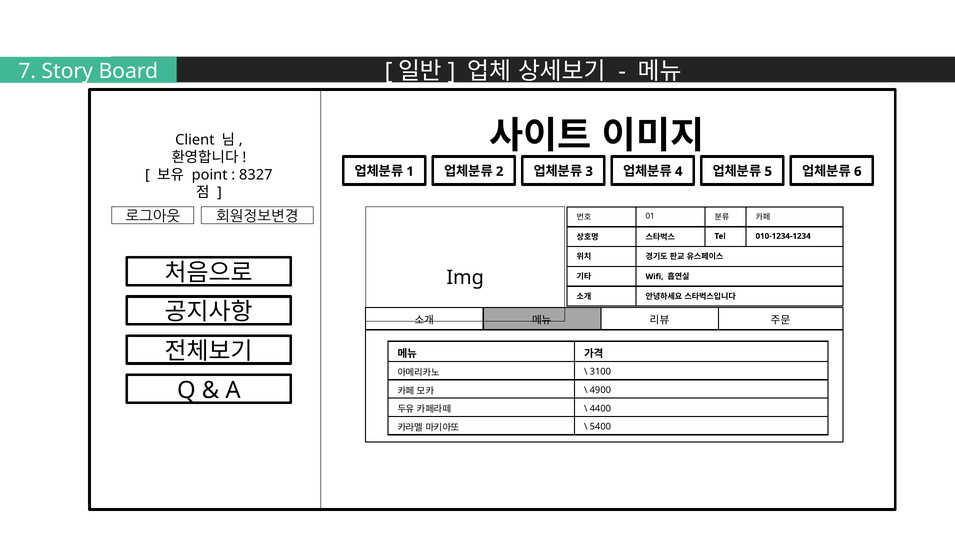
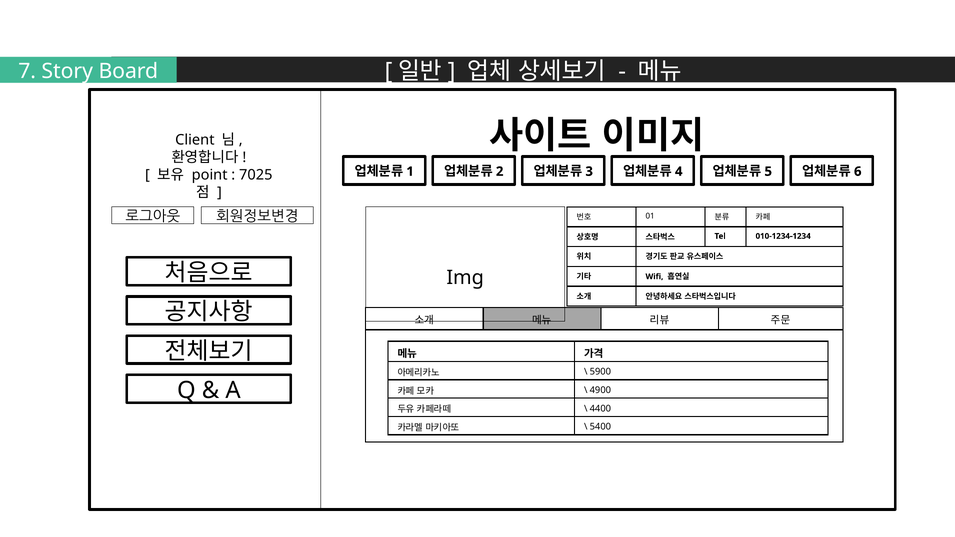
8327: 8327 -> 7025
3100: 3100 -> 5900
